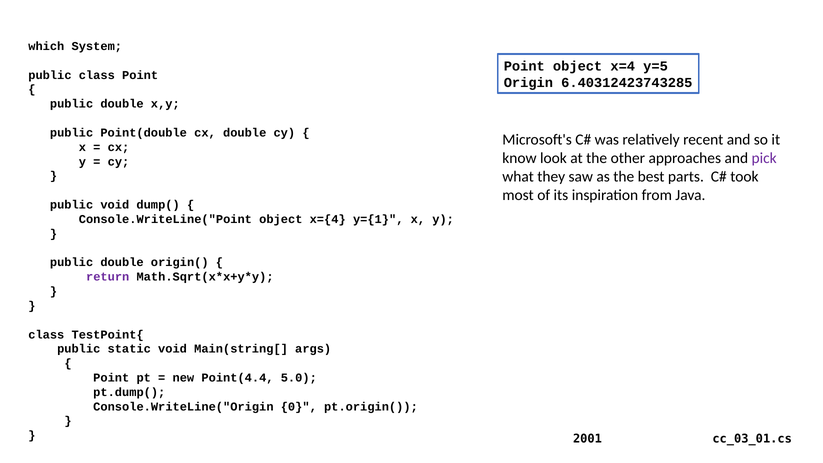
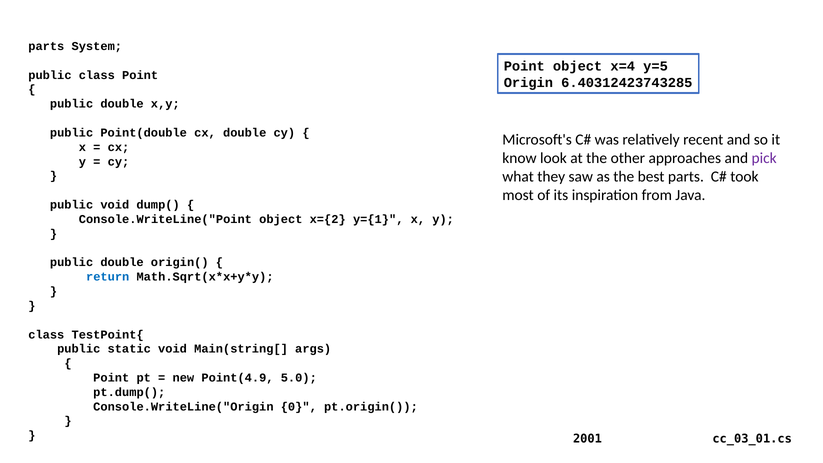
which at (46, 46): which -> parts
x={4: x={4 -> x={2
return colour: purple -> blue
Point(4.4: Point(4.4 -> Point(4.9
